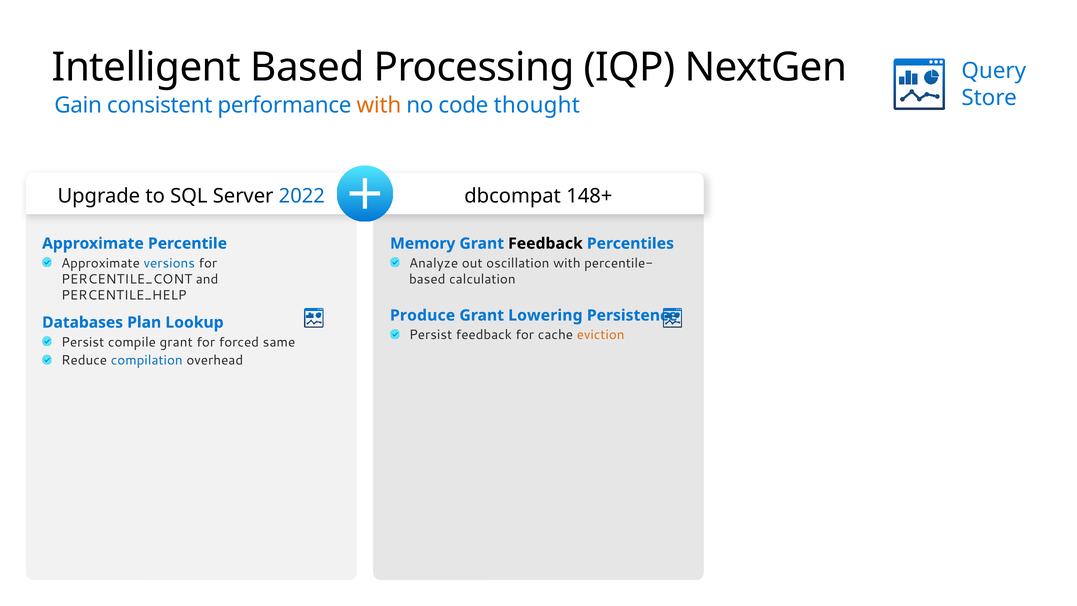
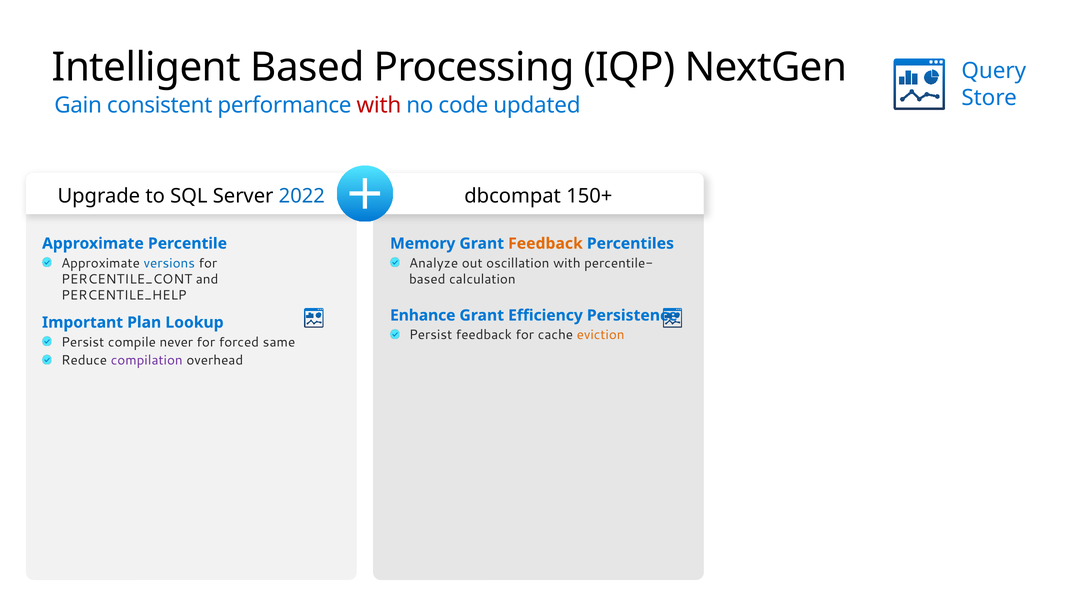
with at (379, 105) colour: orange -> red
thought: thought -> updated
148+: 148+ -> 150+
Feedback at (545, 243) colour: black -> orange
Produce: Produce -> Enhance
Lowering: Lowering -> Efficiency
Databases: Databases -> Important
compile grant: grant -> never
compilation colour: blue -> purple
